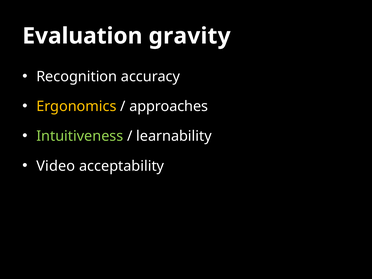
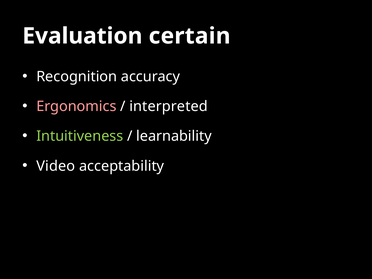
gravity: gravity -> certain
Ergonomics colour: yellow -> pink
approaches: approaches -> interpreted
